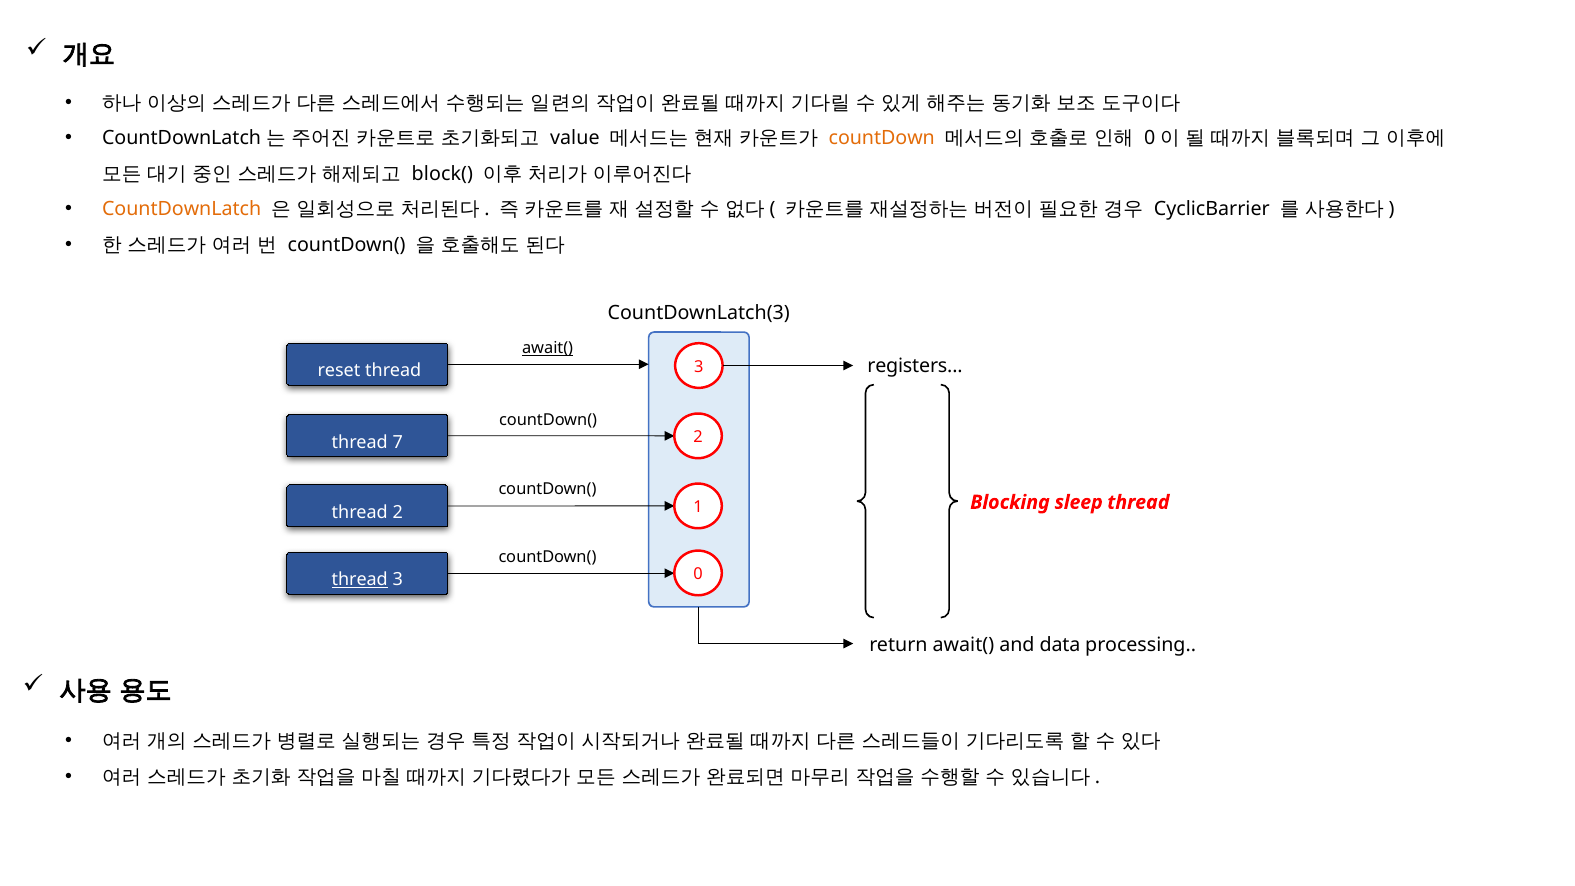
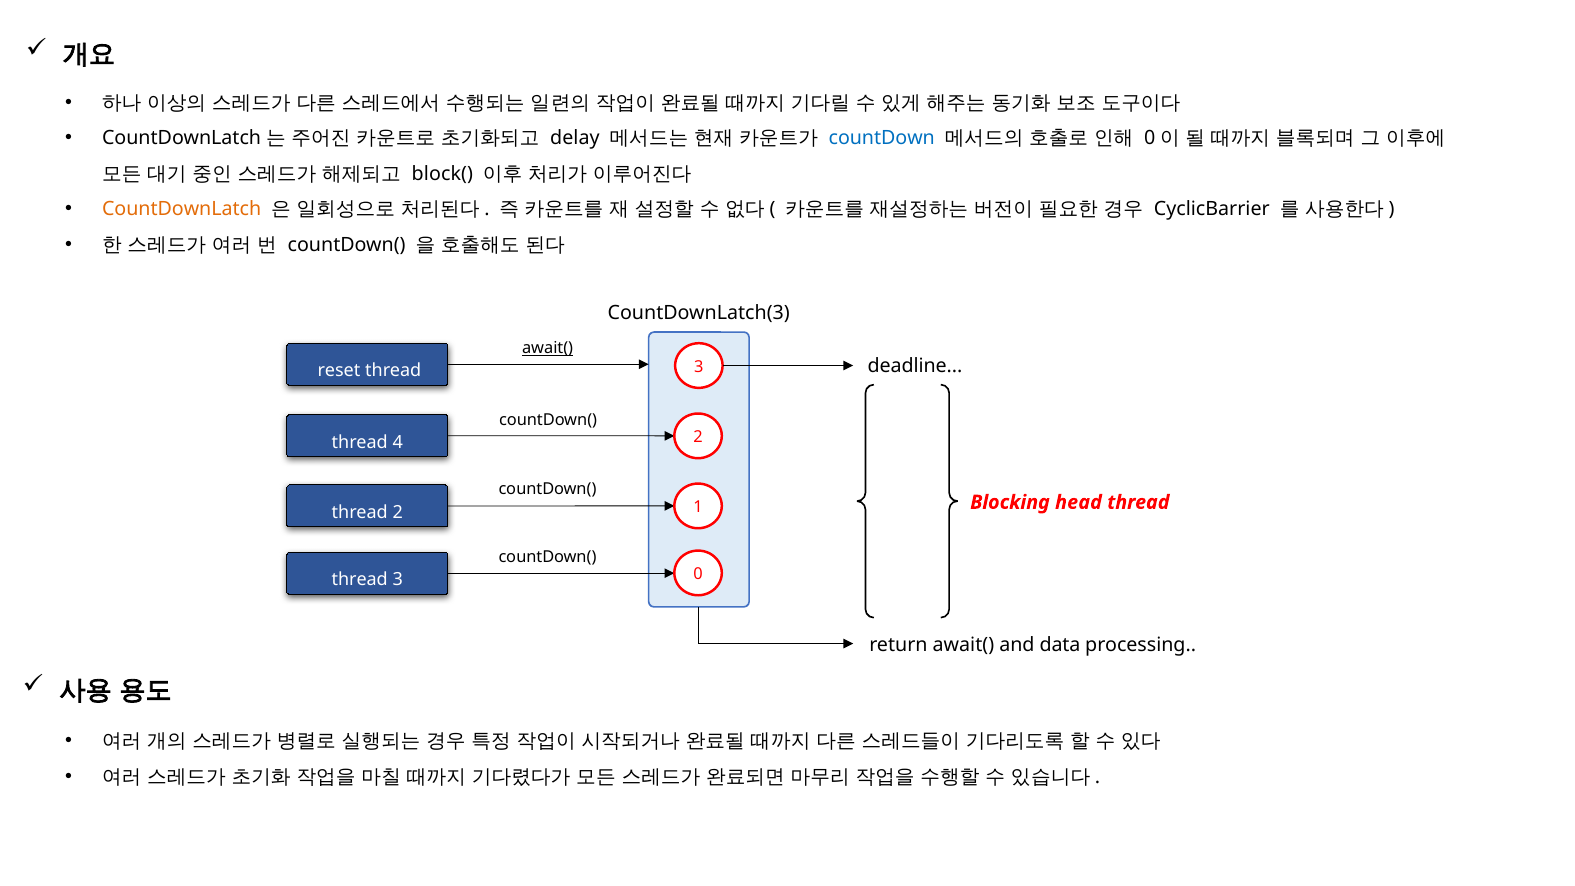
value: value -> delay
countDown colour: orange -> blue
registers: registers -> deadline
7: 7 -> 4
sleep: sleep -> head
thread at (360, 580) underline: present -> none
